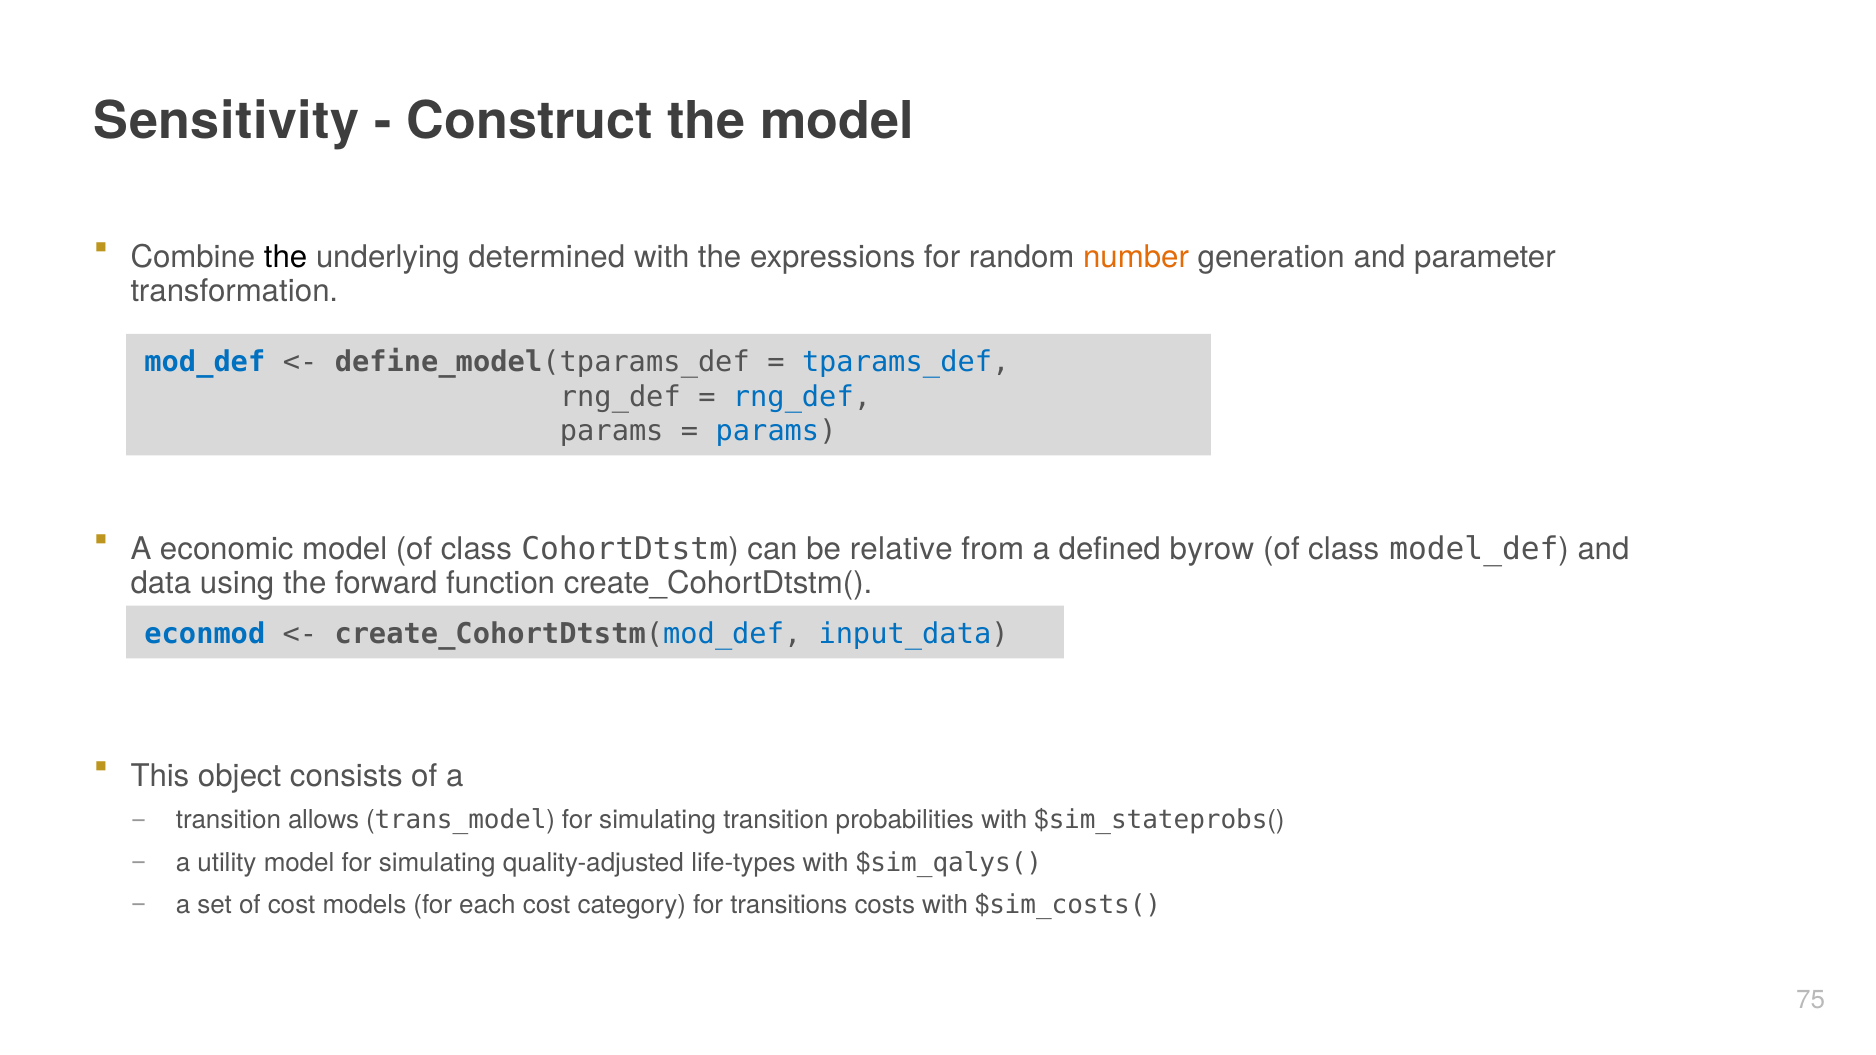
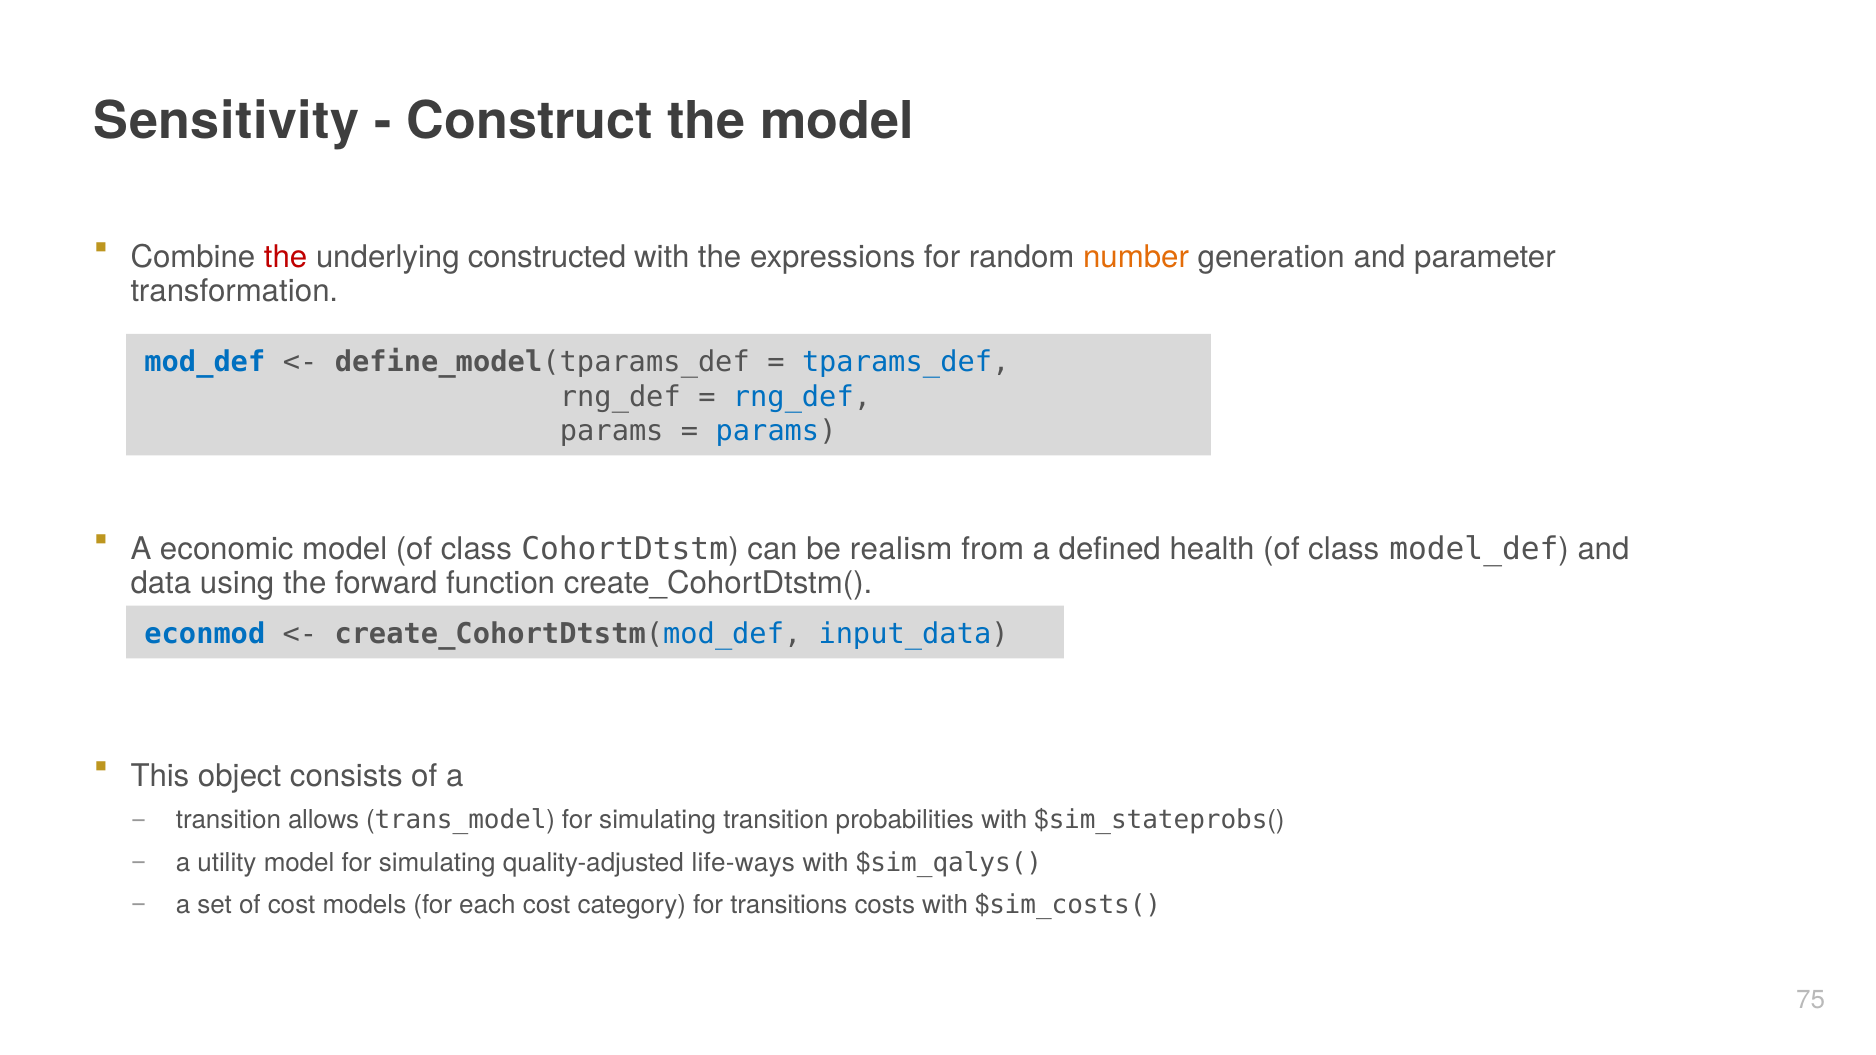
the at (286, 257) colour: black -> red
determined: determined -> constructed
relative: relative -> realism
byrow: byrow -> health
life-types: life-types -> life-ways
